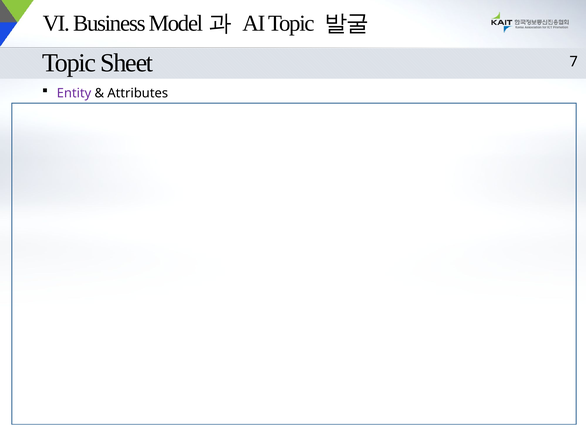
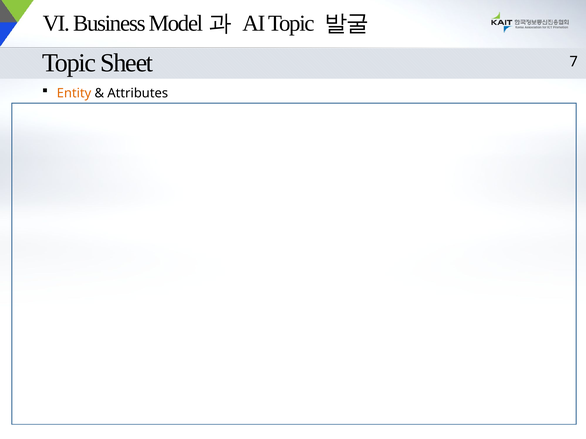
Entity colour: purple -> orange
